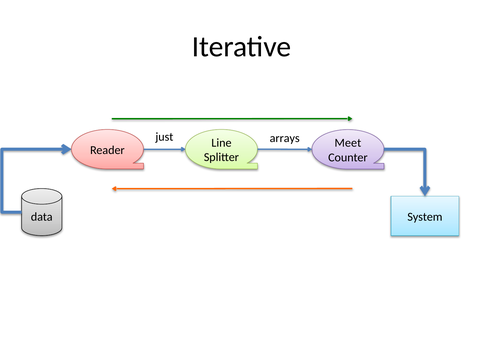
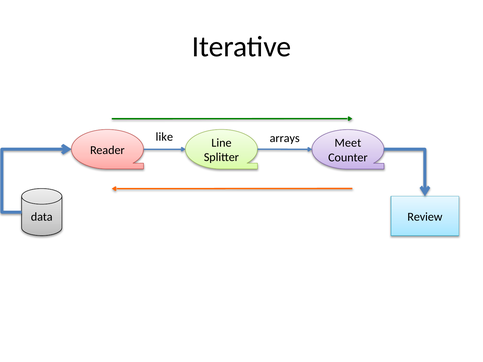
just: just -> like
System: System -> Review
